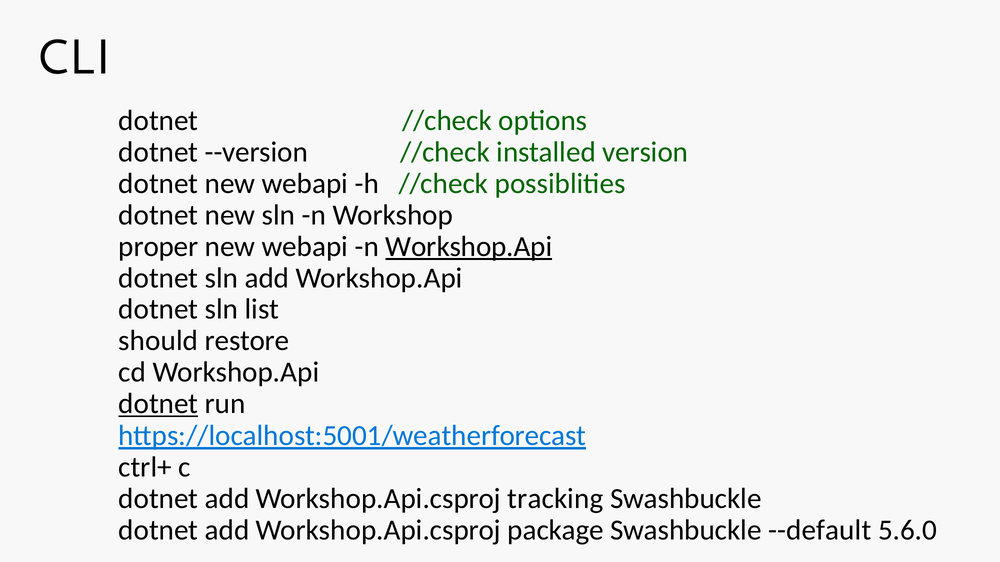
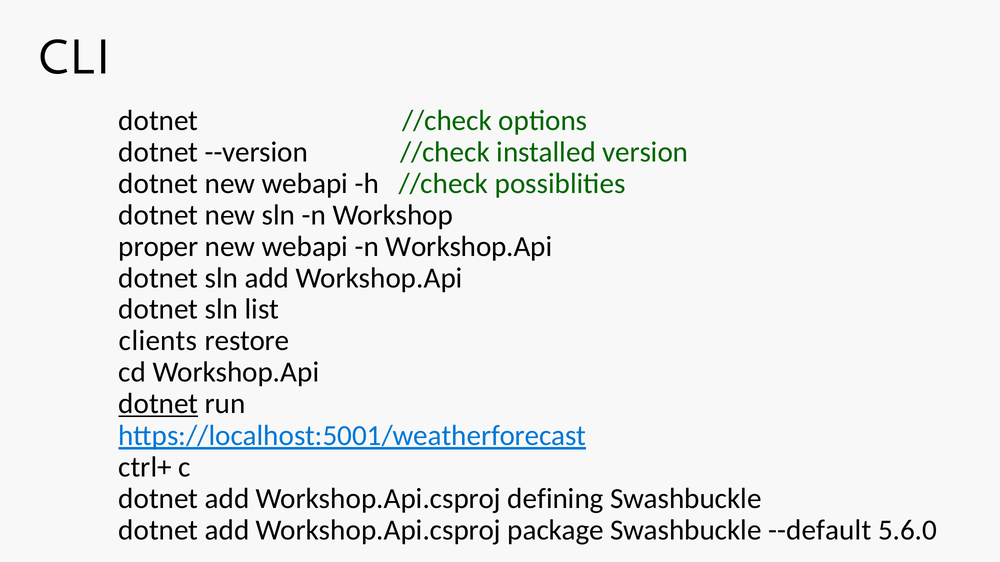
Workshop.Api at (469, 247) underline: present -> none
should: should -> clients
tracking: tracking -> defining
